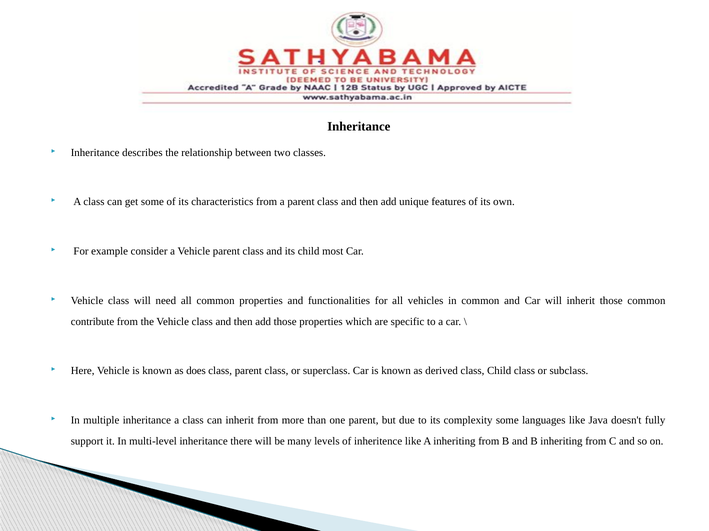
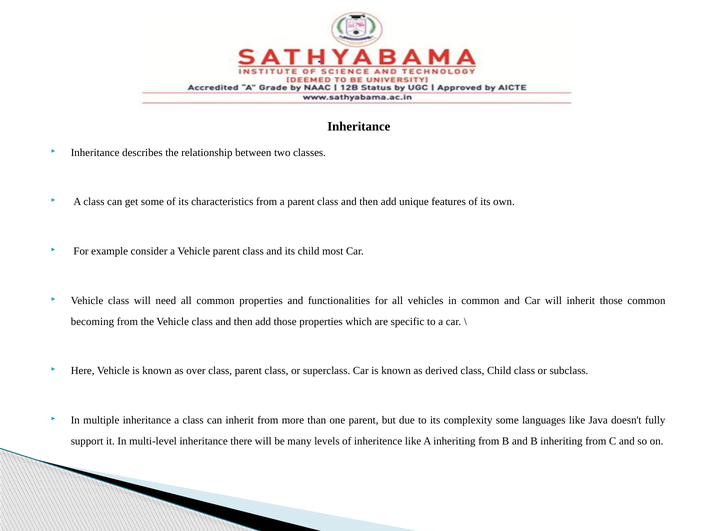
contribute: contribute -> becoming
does: does -> over
